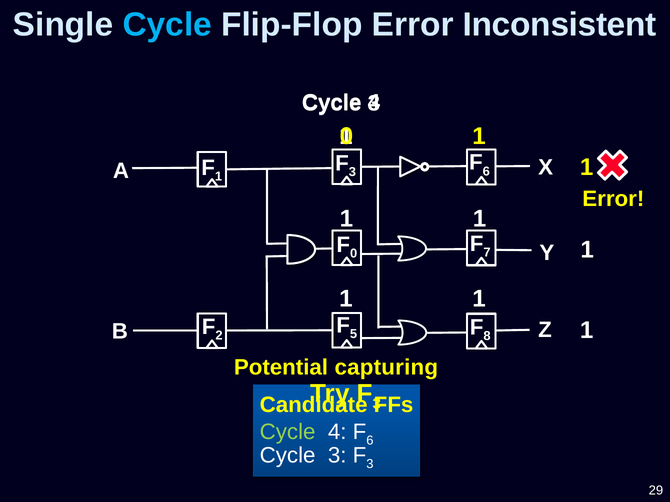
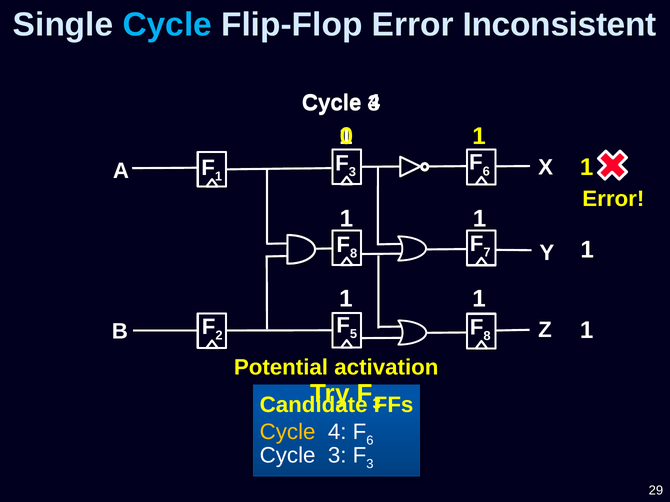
0 at (354, 254): 0 -> 8
capturing: capturing -> activation
Cycle at (288, 432) colour: light green -> yellow
